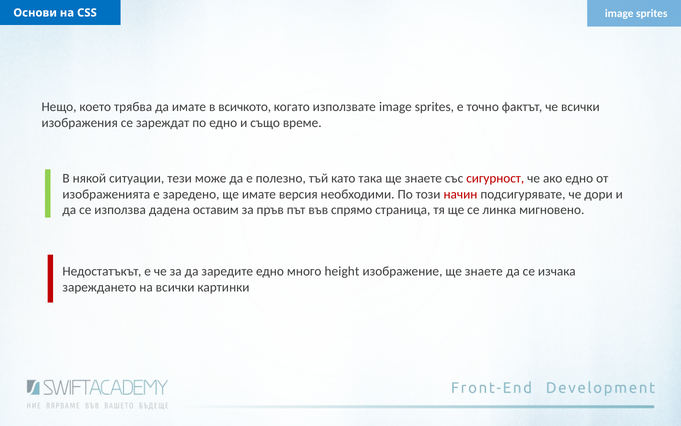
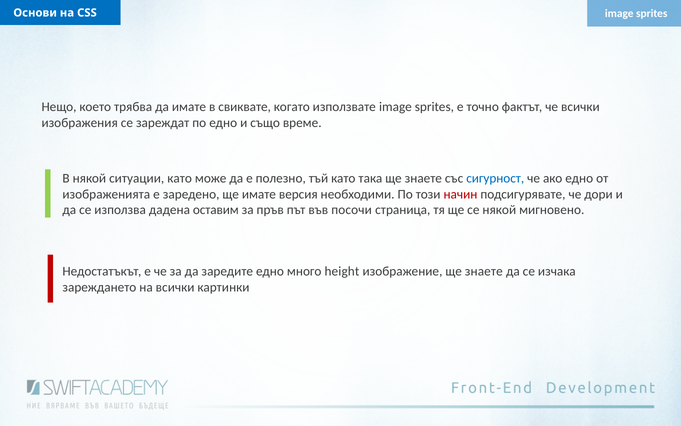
всичкото: всичкото -> свиквате
ситуации тези: тези -> като
сигурност colour: red -> blue
спрямо: спрямо -> посочи
се линка: линка -> някой
